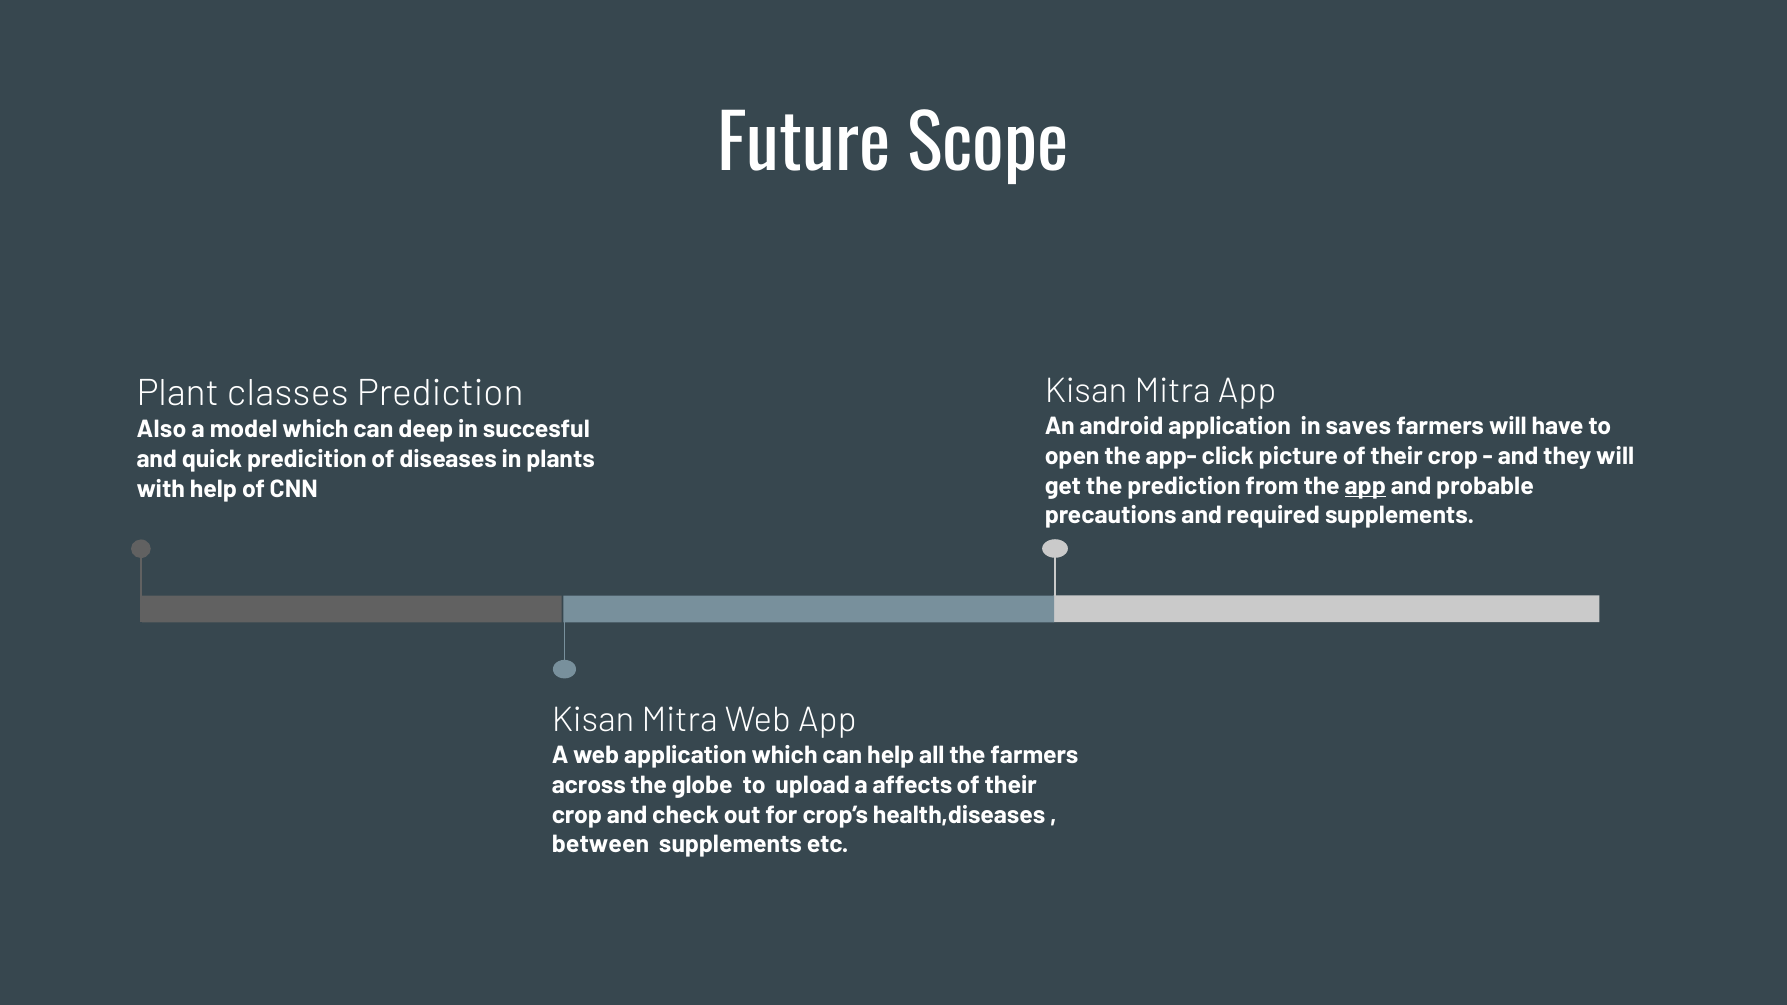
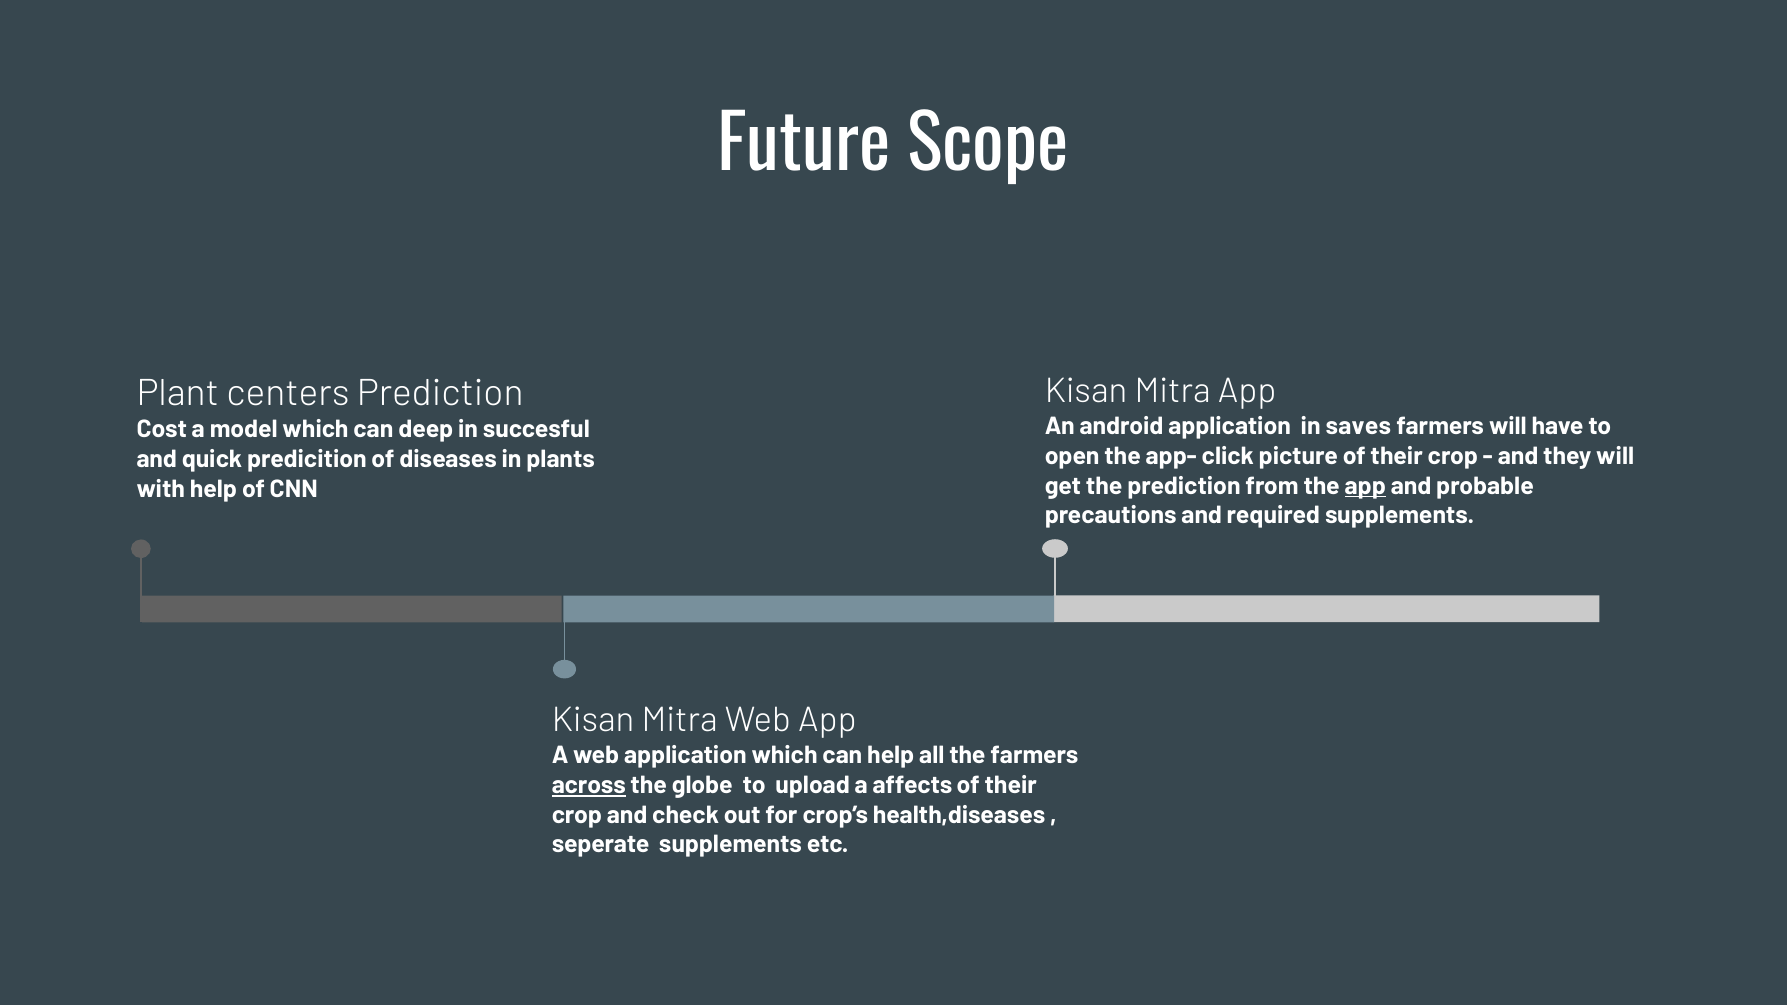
classes: classes -> centers
Also: Also -> Cost
across underline: none -> present
between: between -> seperate
